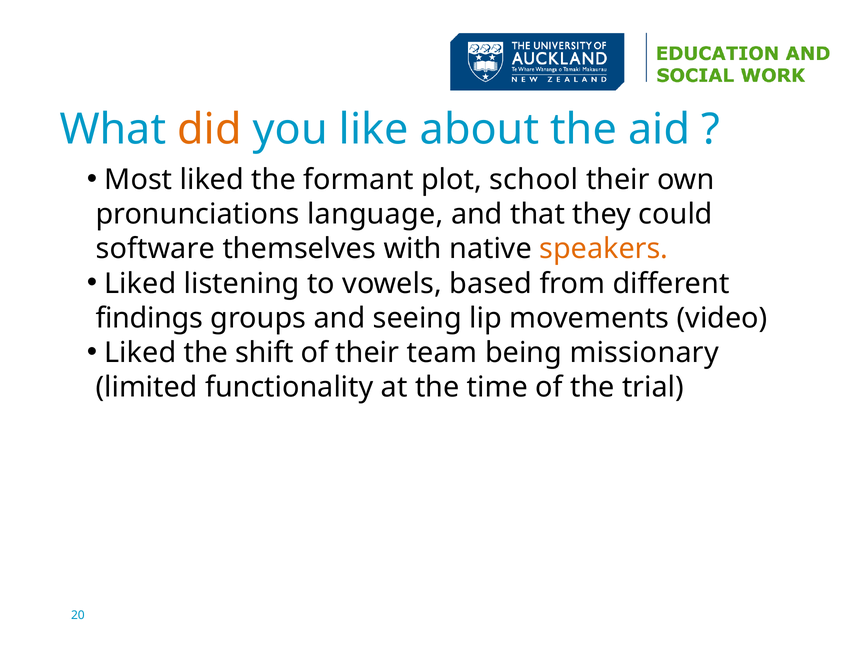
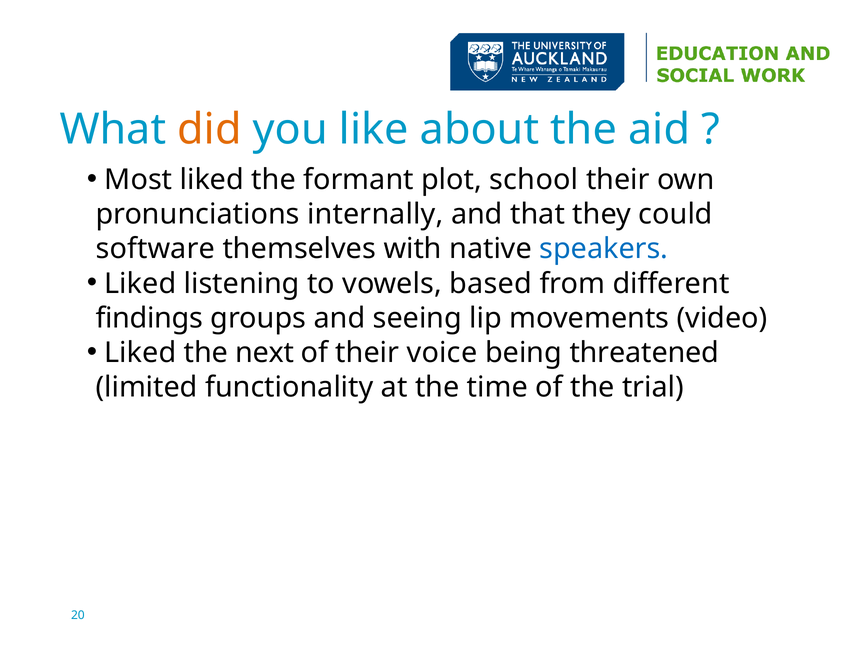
language: language -> internally
speakers colour: orange -> blue
shift: shift -> next
team: team -> voice
missionary: missionary -> threatened
